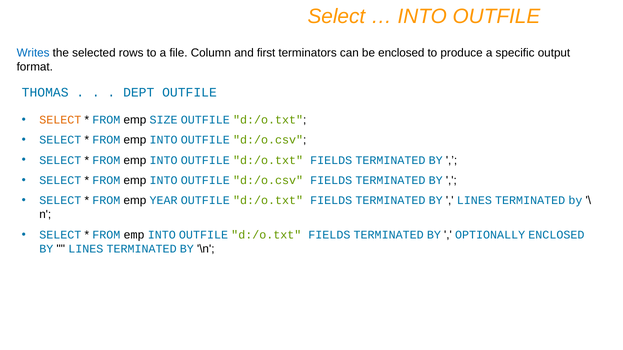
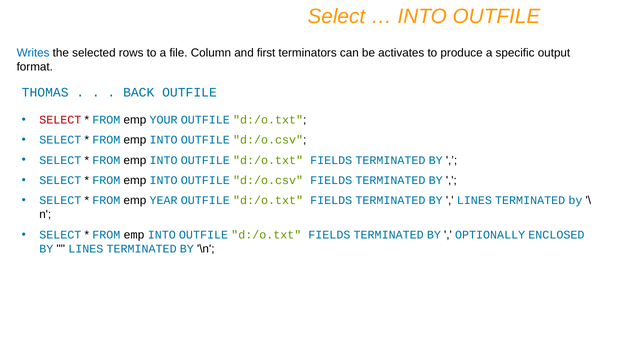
be enclosed: enclosed -> activates
DEPT: DEPT -> BACK
SELECT at (60, 120) colour: orange -> red
SIZE: SIZE -> YOUR
